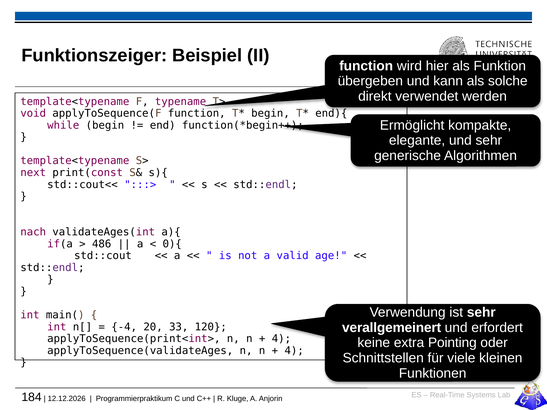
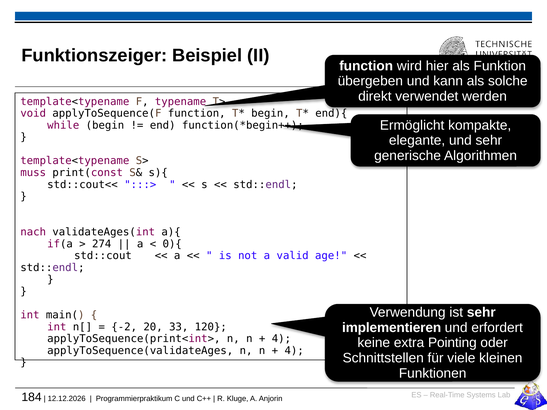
next: next -> muss
486: 486 -> 274
verallgemeinert: verallgemeinert -> implementieren
-4: -4 -> -2
